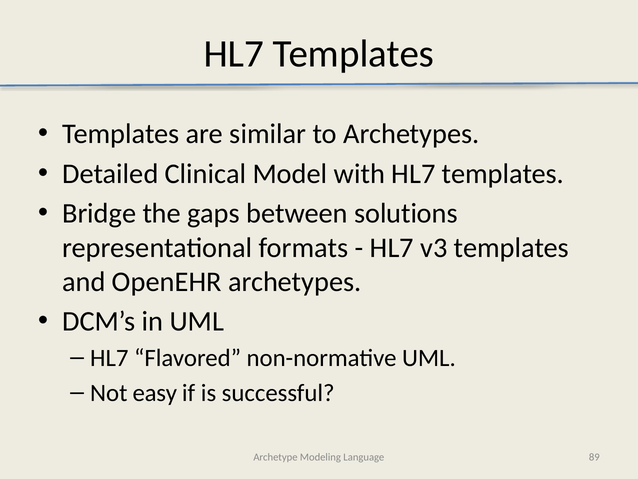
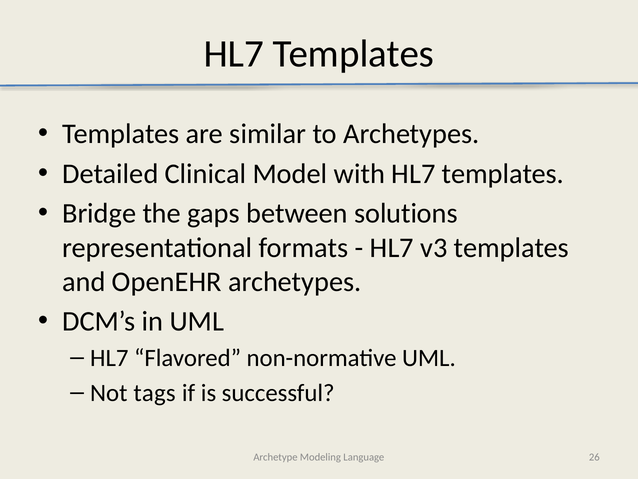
easy: easy -> tags
89: 89 -> 26
